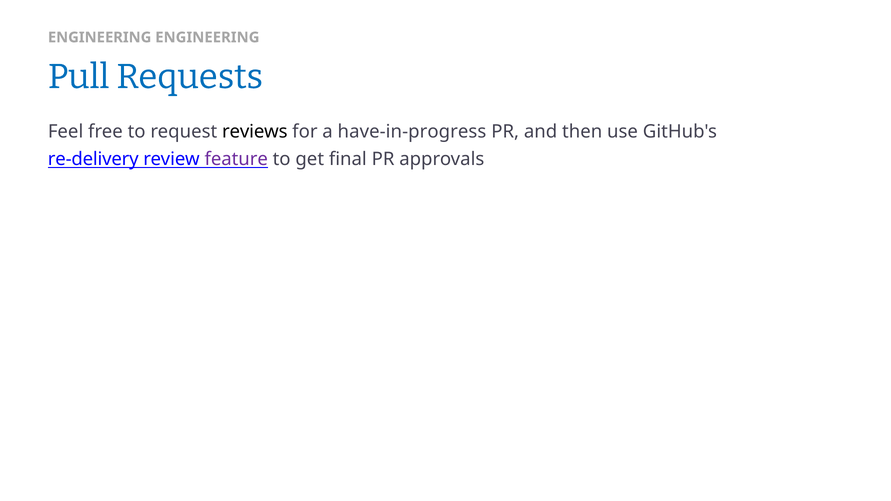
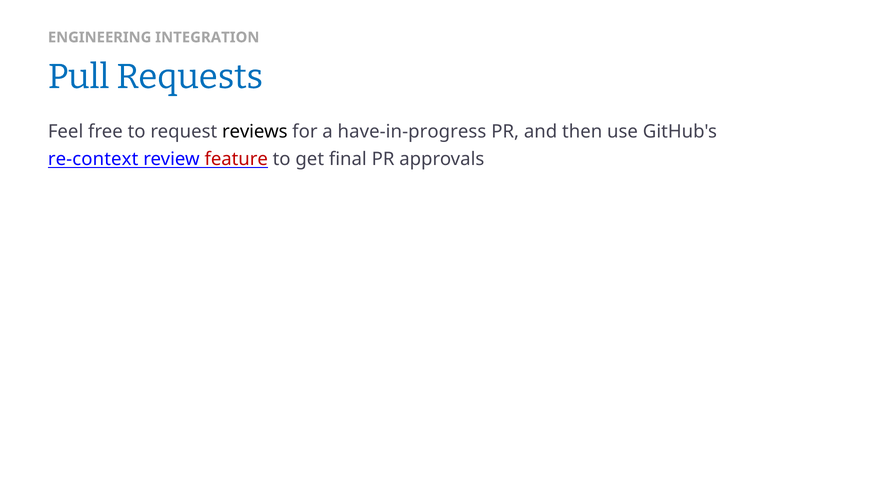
ENGINEERING ENGINEERING: ENGINEERING -> INTEGRATION
re-delivery: re-delivery -> re-context
feature colour: purple -> red
